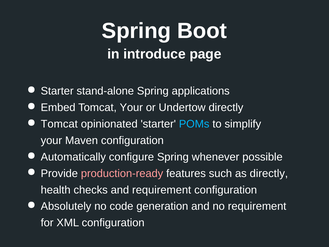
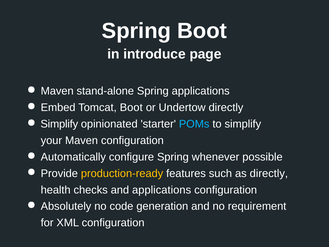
Starter at (57, 91): Starter -> Maven
Tomcat Your: Your -> Boot
Tomcat at (59, 124): Tomcat -> Simplify
production-ready colour: pink -> yellow
and requirement: requirement -> applications
